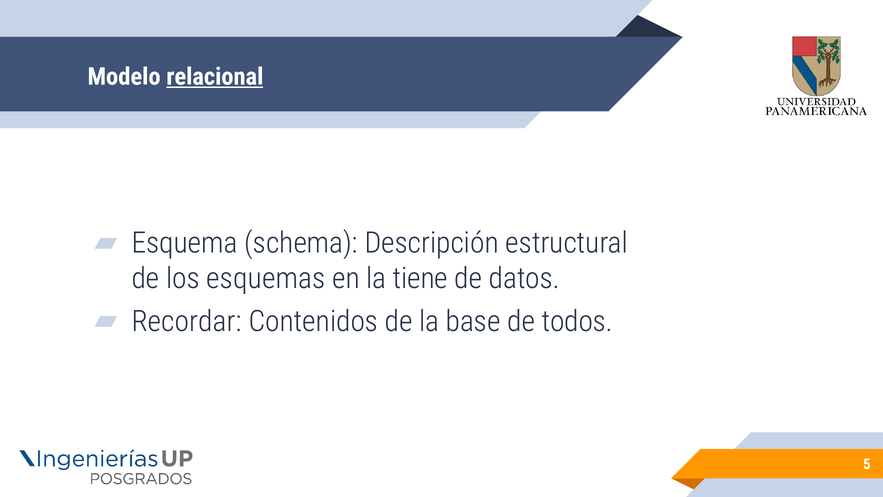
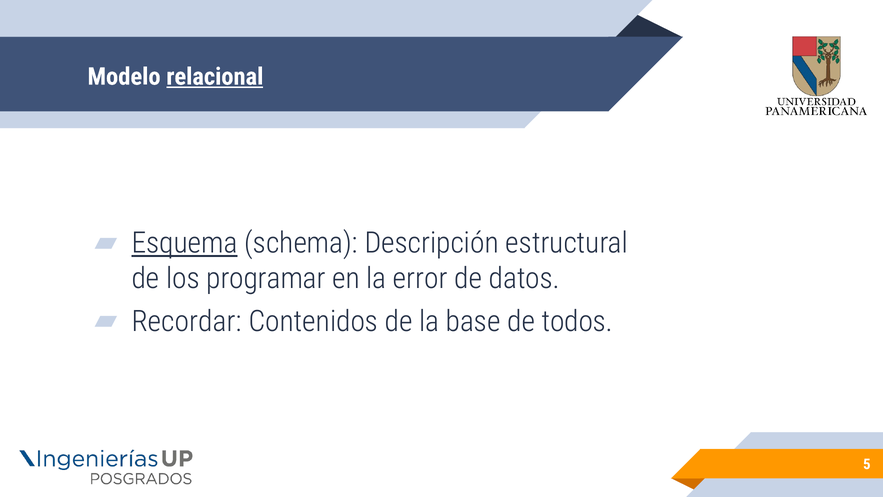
Esquema underline: none -> present
esquemas: esquemas -> programar
tiene: tiene -> error
